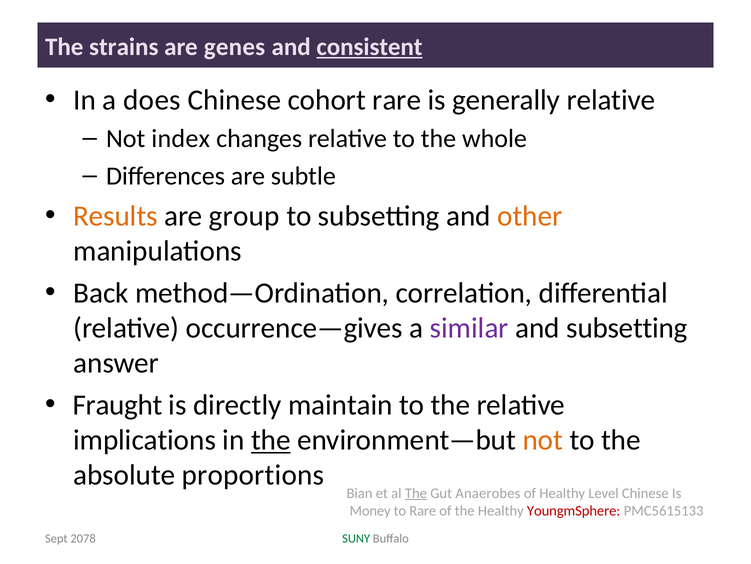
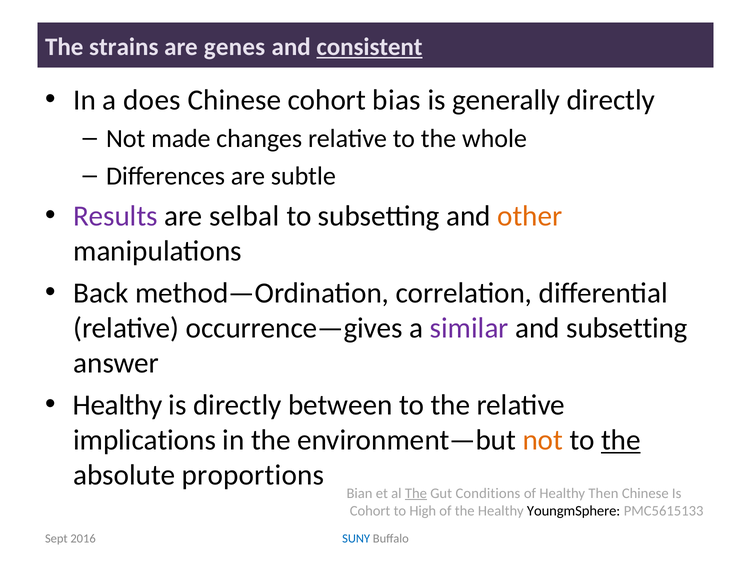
cohort rare: rare -> bias
generally relative: relative -> directly
index: index -> made
Results colour: orange -> purple
group: group -> selbal
Fraught at (118, 405): Fraught -> Healthy
maintain: maintain -> between
the at (271, 440) underline: present -> none
the at (621, 440) underline: none -> present
Anaerobes: Anaerobes -> Conditions
Level: Level -> Then
Money at (370, 510): Money -> Cohort
to Rare: Rare -> High
YoungmSphere colour: red -> black
SUNY colour: green -> blue
2078: 2078 -> 2016
